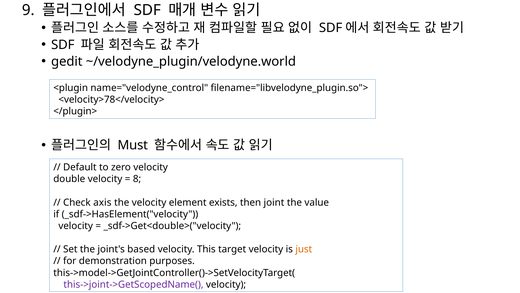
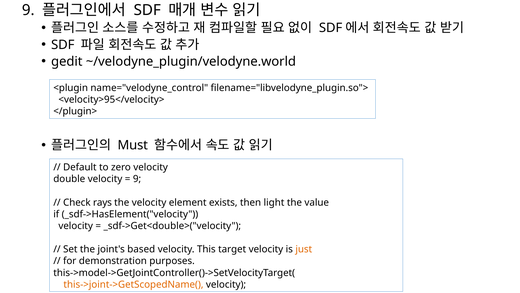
<velocity>78</velocity>: <velocity>78</velocity> -> <velocity>95</velocity>
8 at (137, 179): 8 -> 9
axis: axis -> rays
joint: joint -> light
this->joint->GetScopedName( colour: purple -> orange
